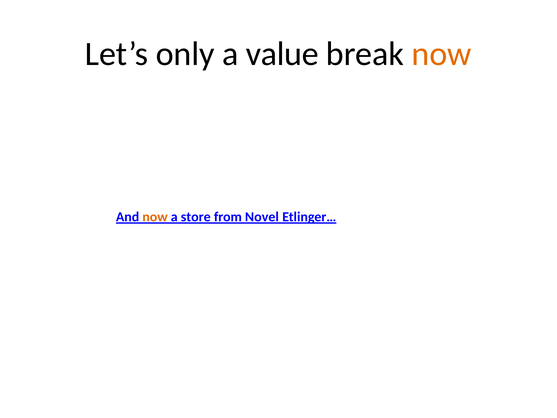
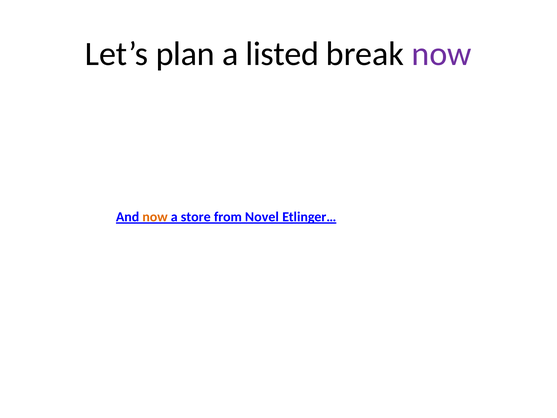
only: only -> plan
value: value -> listed
now at (442, 54) colour: orange -> purple
